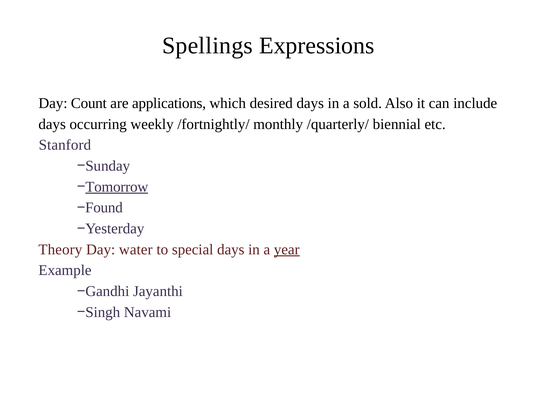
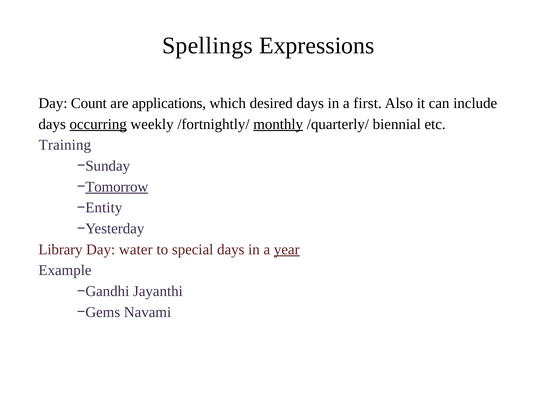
sold: sold -> first
occurring underline: none -> present
monthly underline: none -> present
Stanford: Stanford -> Training
Found: Found -> Entity
Theory: Theory -> Library
Singh: Singh -> Gems
